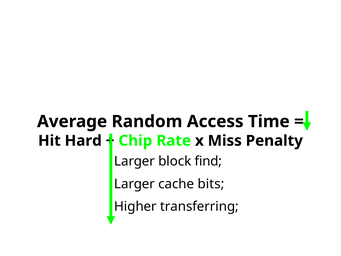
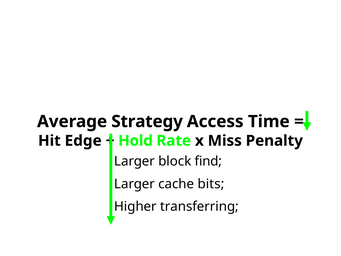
Random: Random -> Strategy
Hard: Hard -> Edge
Chip: Chip -> Hold
